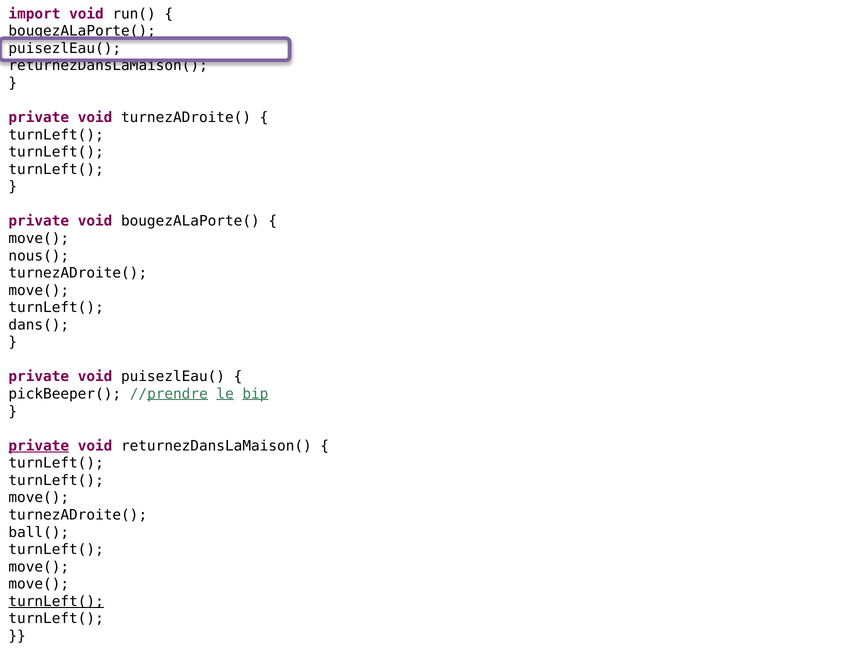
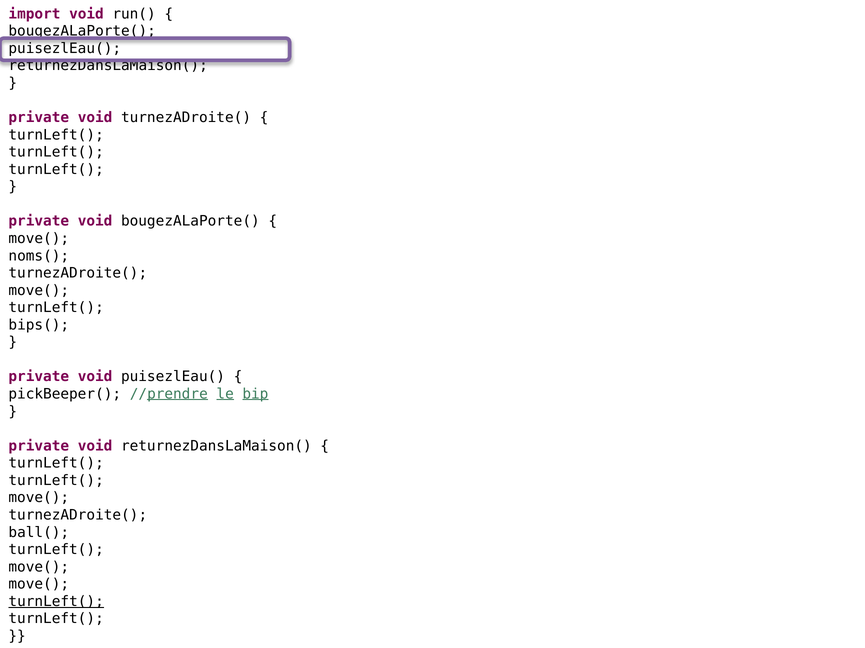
nous(: nous( -> noms(
dans(: dans( -> bips(
private at (39, 446) underline: present -> none
